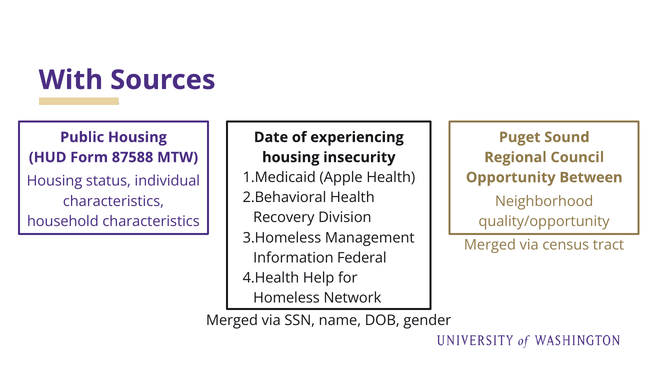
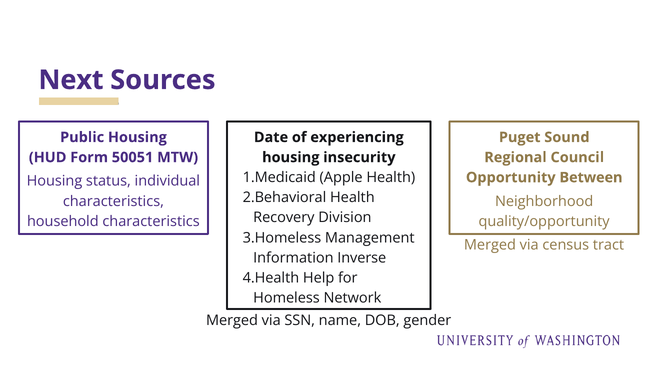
With: With -> Next
87588: 87588 -> 50051
Federal: Federal -> Inverse
